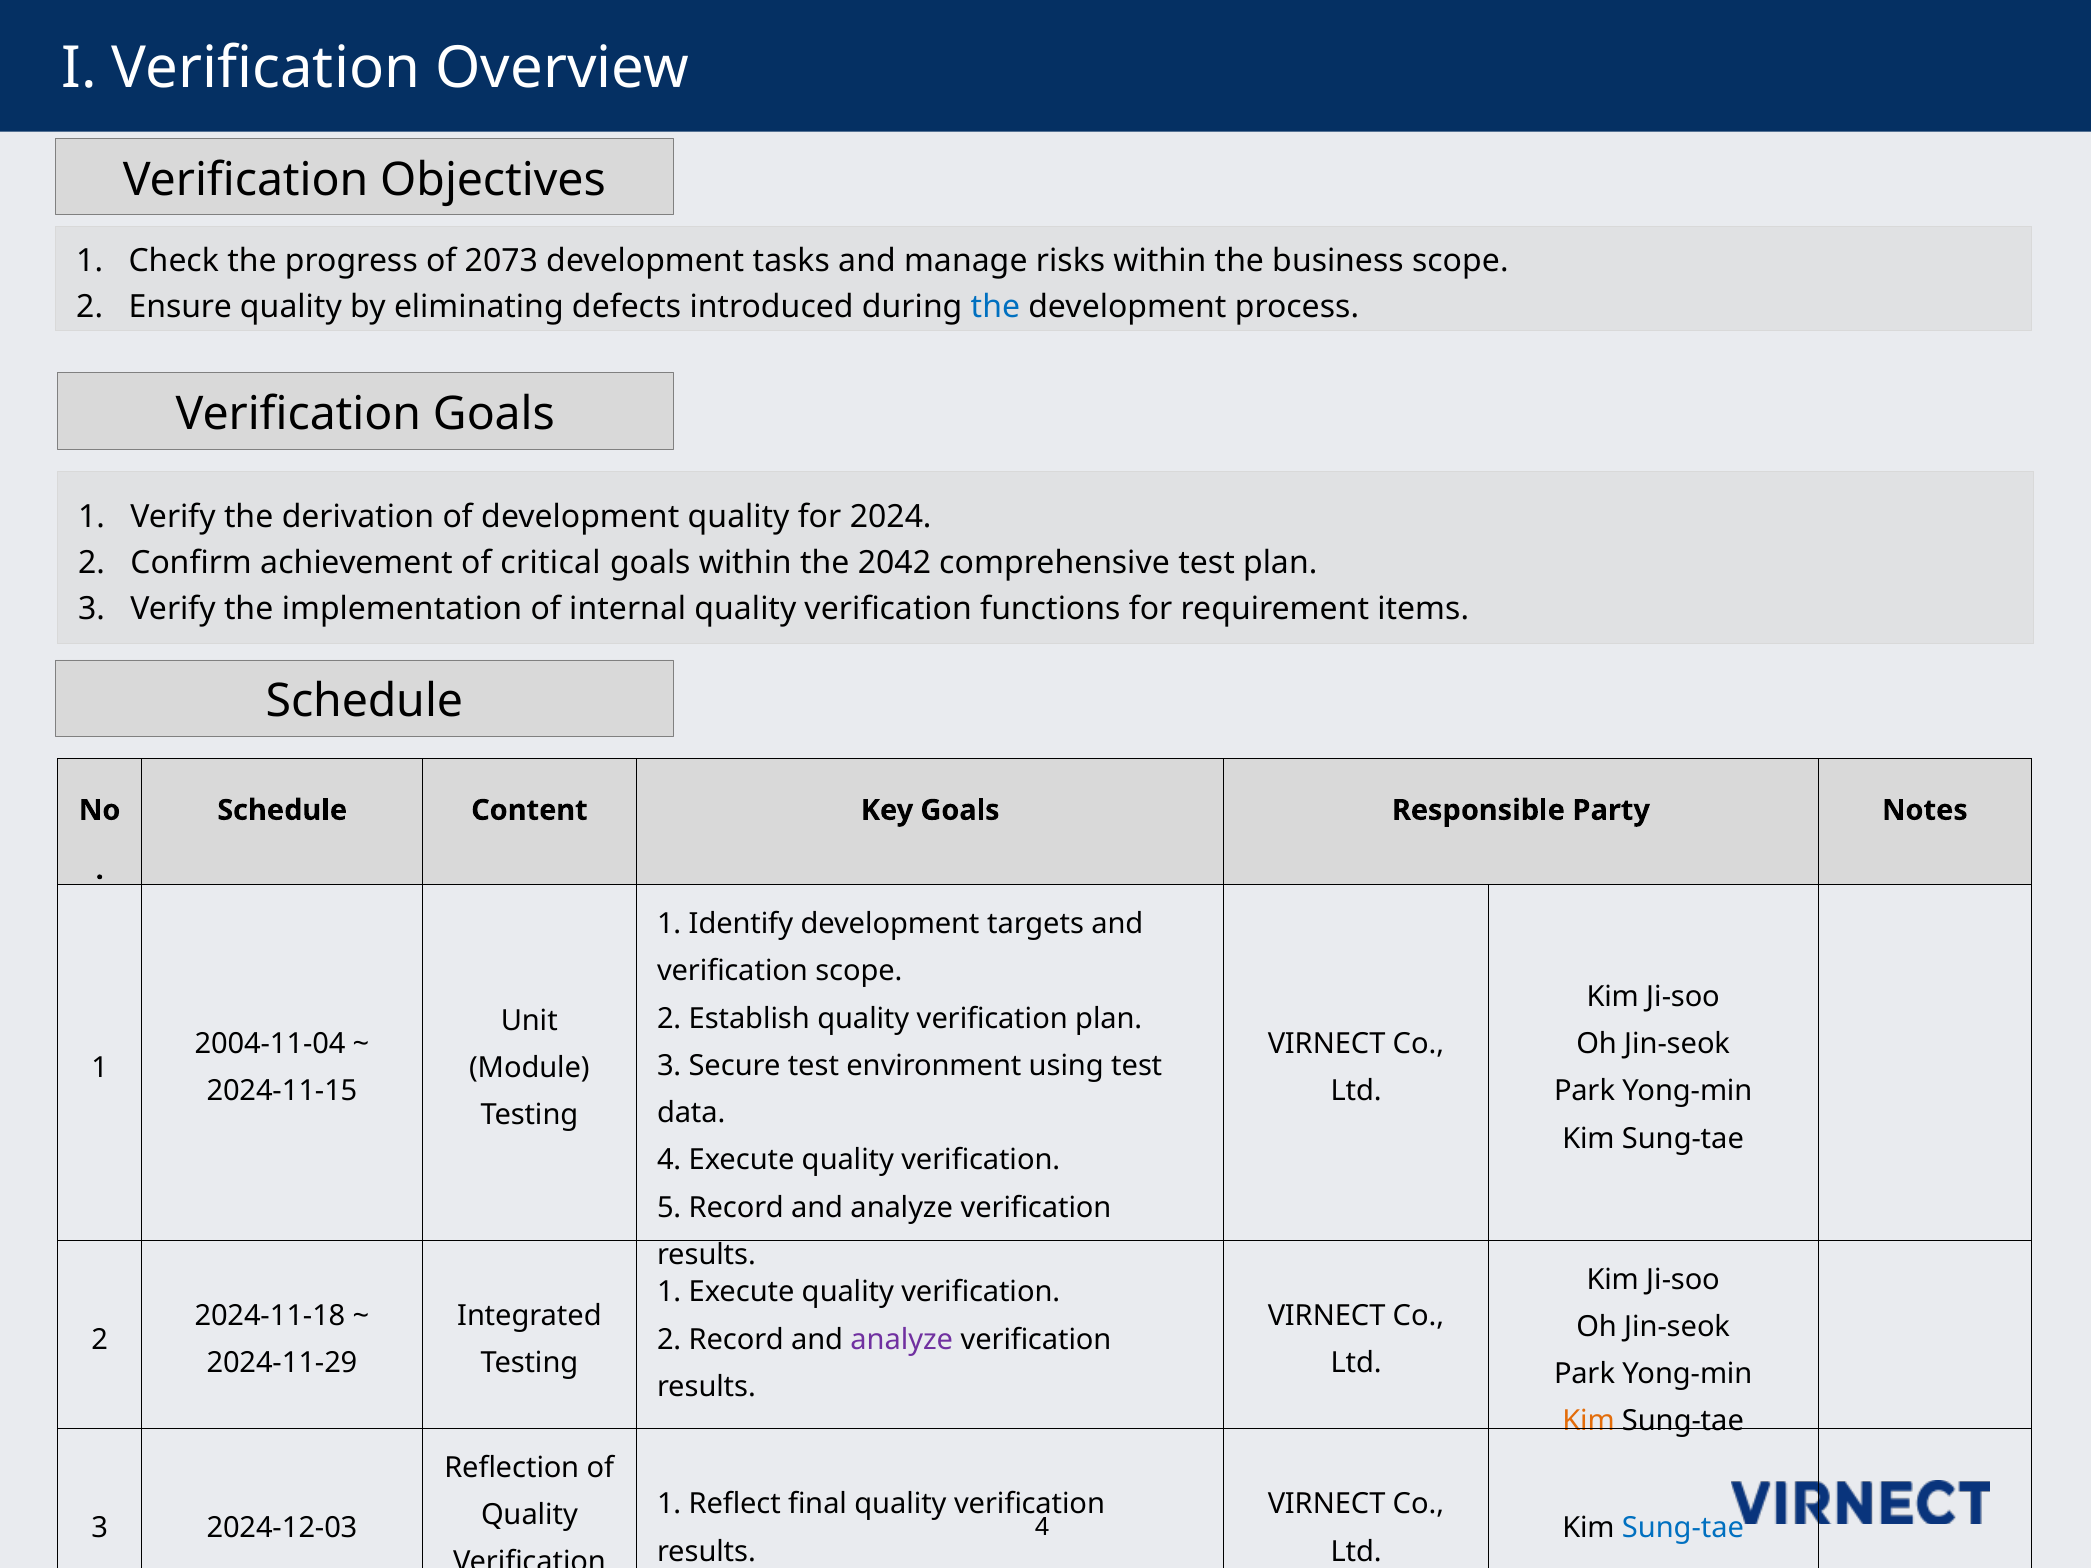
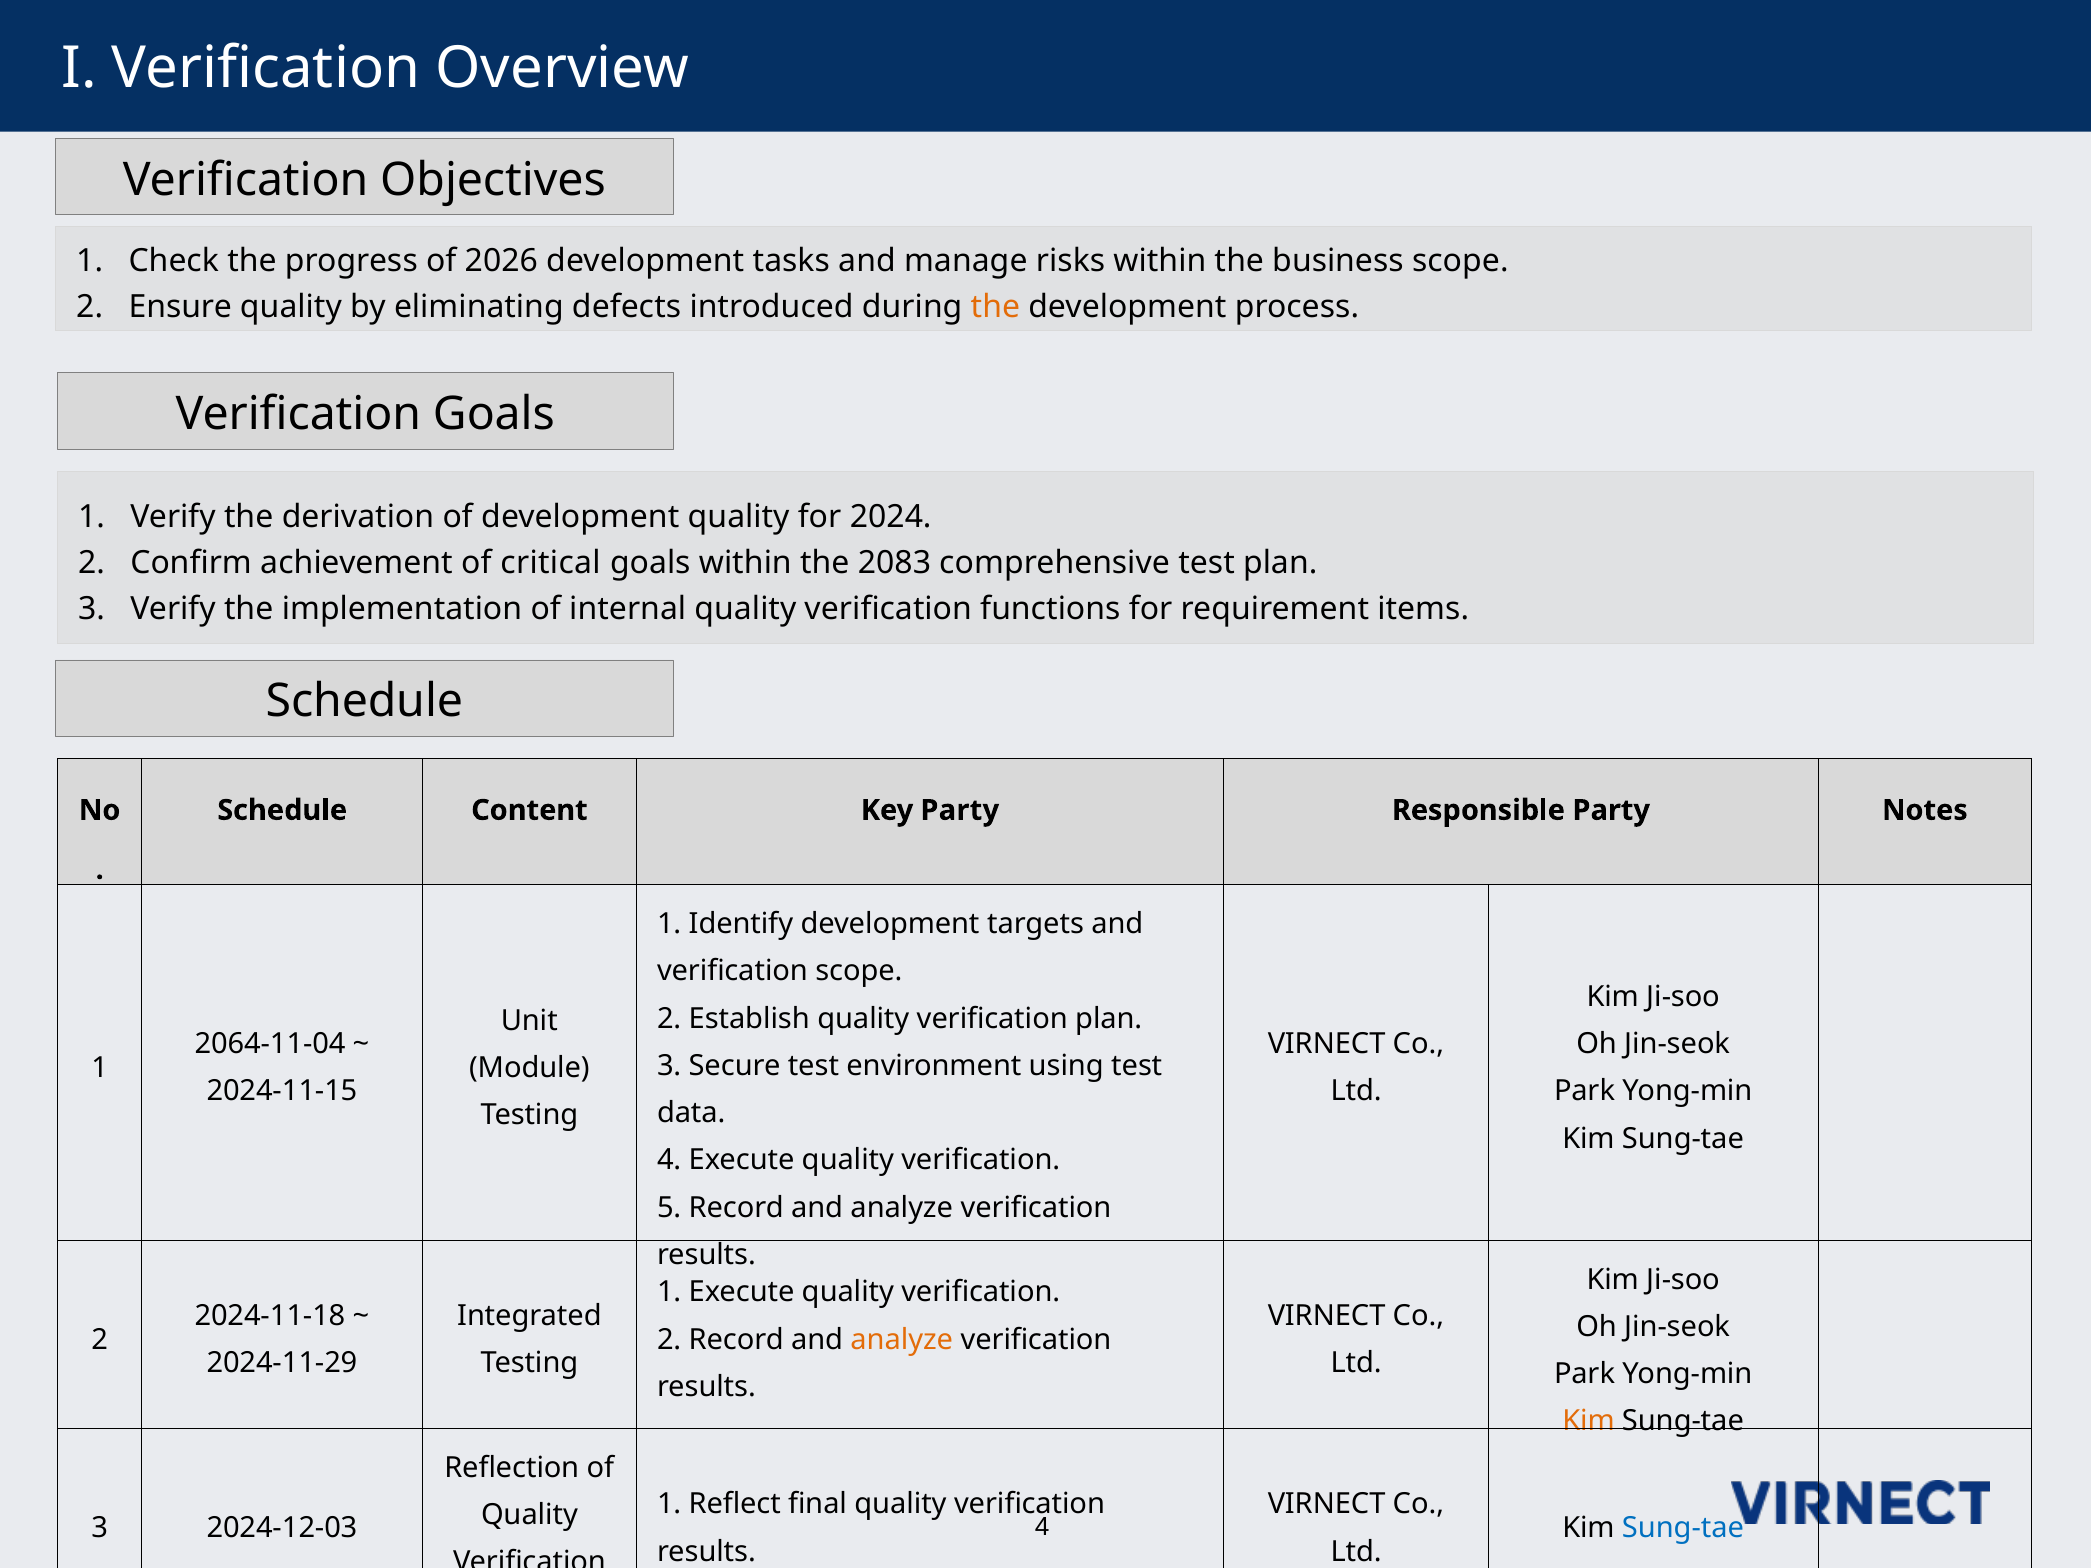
2073: 2073 -> 2026
the at (995, 307) colour: blue -> orange
2042: 2042 -> 2083
Key Goals: Goals -> Party
2004-11-04: 2004-11-04 -> 2064-11-04
analyze at (902, 1340) colour: purple -> orange
